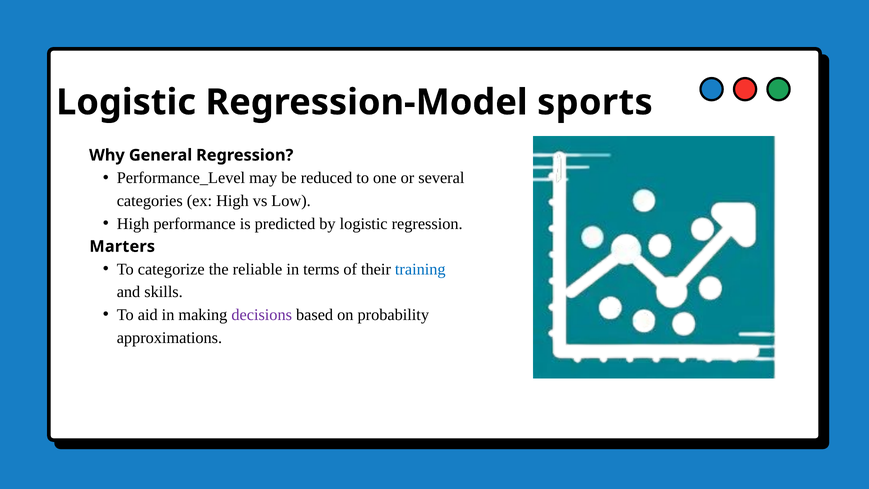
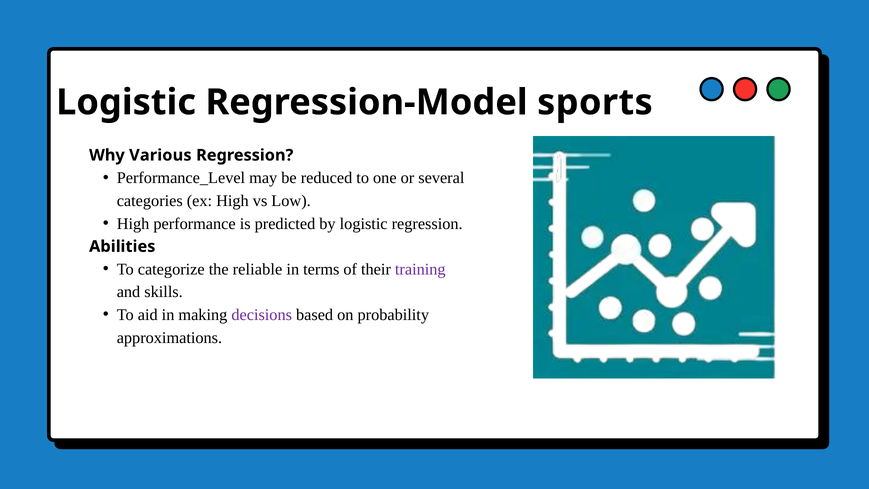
General: General -> Various
Marters: Marters -> Abilities
training colour: blue -> purple
